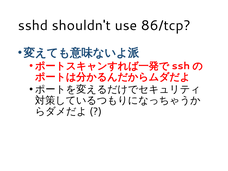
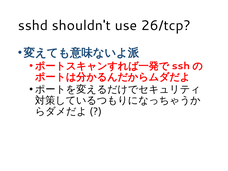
86/tcp: 86/tcp -> 26/tcp
